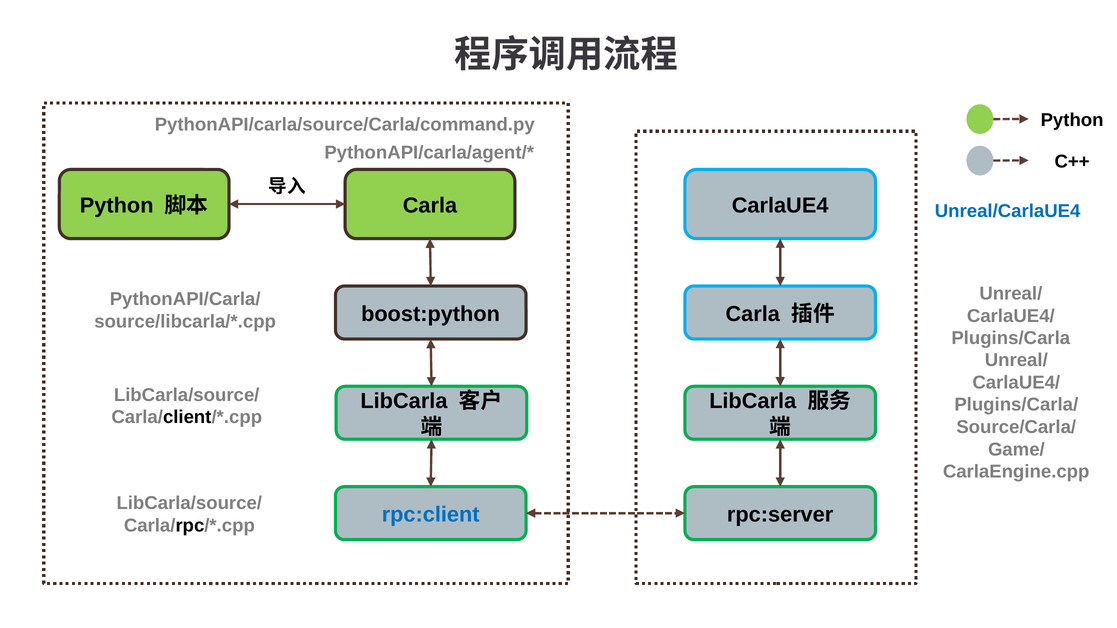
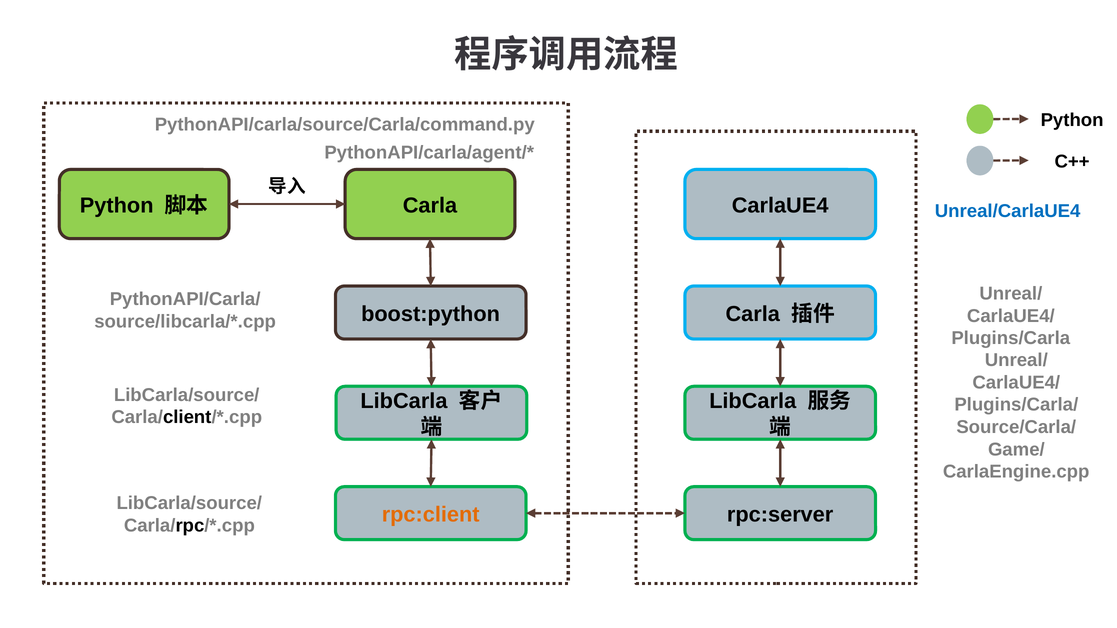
rpc:client colour: blue -> orange
